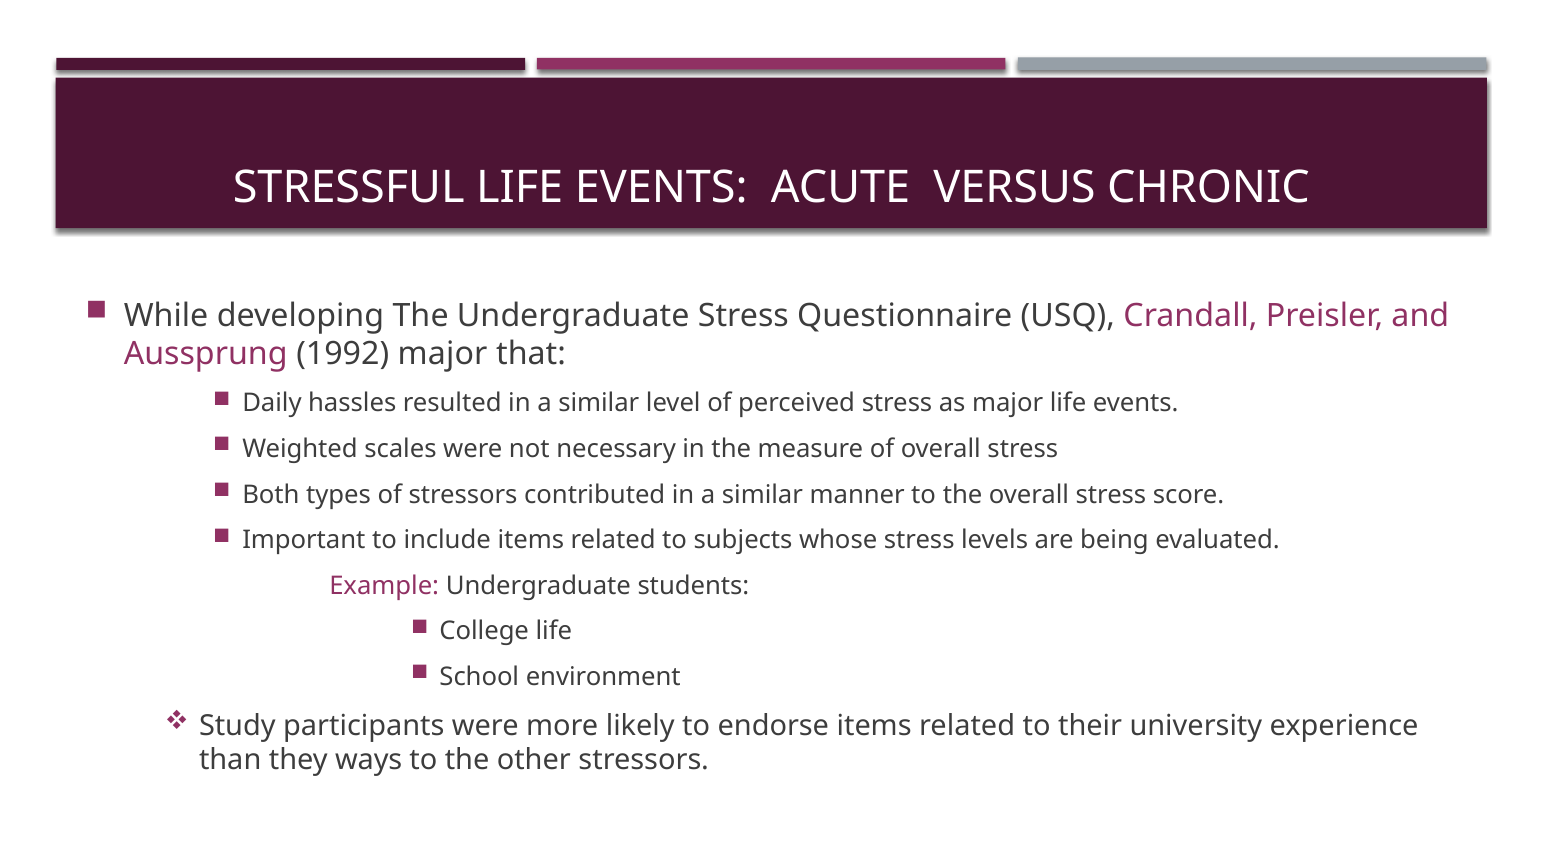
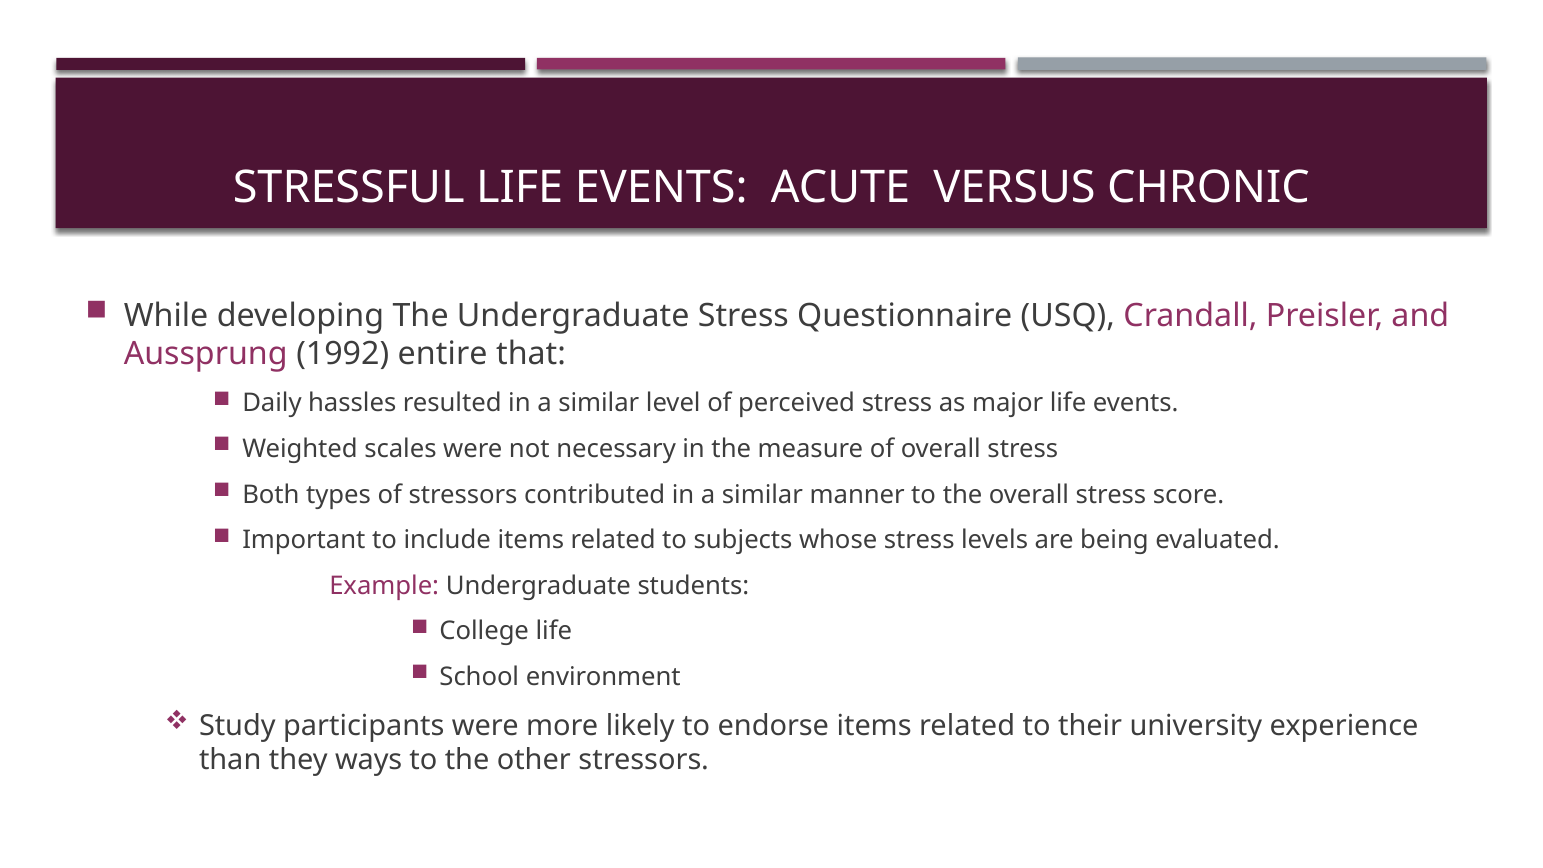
1992 major: major -> entire
